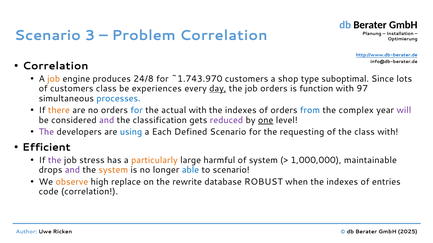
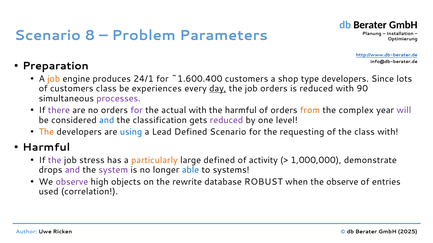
3: 3 -> 8
Problem Correlation: Correlation -> Parameters
Correlation at (55, 66): Correlation -> Preparation
24/8: 24/8 -> 24/1
~1.743.970: ~1.743.970 -> ~1.600.400
type suboptimal: suboptimal -> developers
is function: function -> reduced
97: 97 -> 90
processes colour: blue -> purple
there colour: orange -> purple
for at (137, 111) colour: blue -> purple
indexes at (241, 111): indexes -> harmful
from colour: blue -> orange
and at (107, 120) colour: purple -> blue
one underline: present -> none
The at (46, 132) colour: purple -> orange
Each: Each -> Lead
Efficient at (46, 148): Efficient -> Harmful
large harmful: harmful -> defined
of system: system -> activity
maintainable: maintainable -> demonstrate
system at (113, 170) colour: orange -> purple
to scenario: scenario -> systems
observe at (72, 182) colour: orange -> purple
replace: replace -> objects
when the indexes: indexes -> observe
code: code -> used
